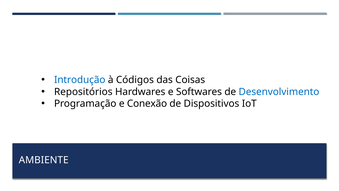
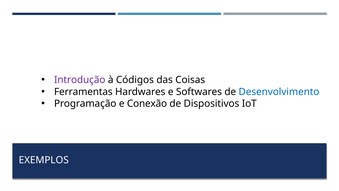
Introdução colour: blue -> purple
Repositórios: Repositórios -> Ferramentas
AMBIENTE: AMBIENTE -> EXEMPLOS
